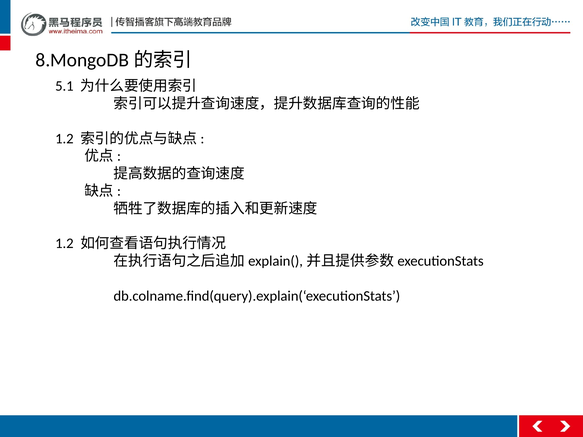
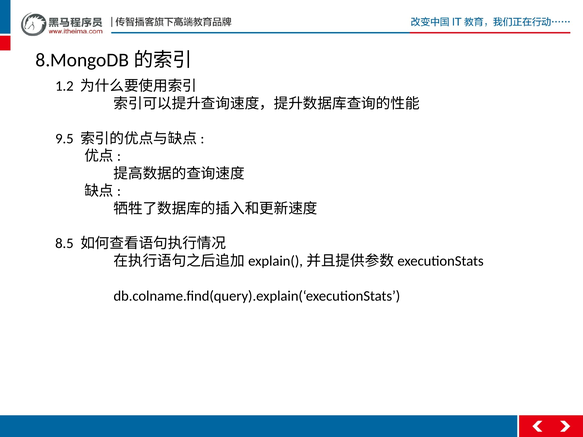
5.1: 5.1 -> 1.2
1.2 at (64, 139): 1.2 -> 9.5
1.2 at (64, 244): 1.2 -> 8.5
